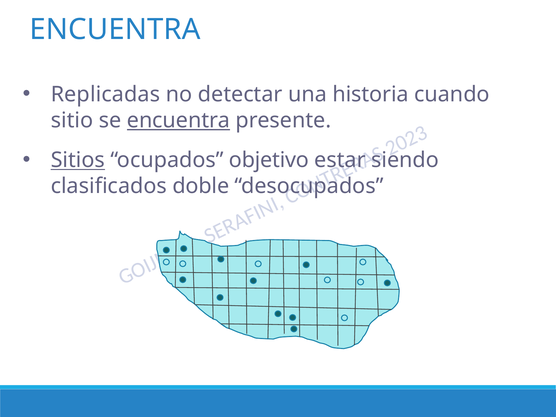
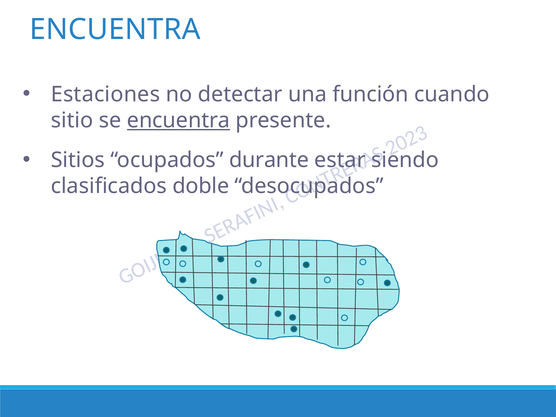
Replicadas: Replicadas -> Estaciones
historia: historia -> función
Sitios underline: present -> none
objetivo: objetivo -> durante
